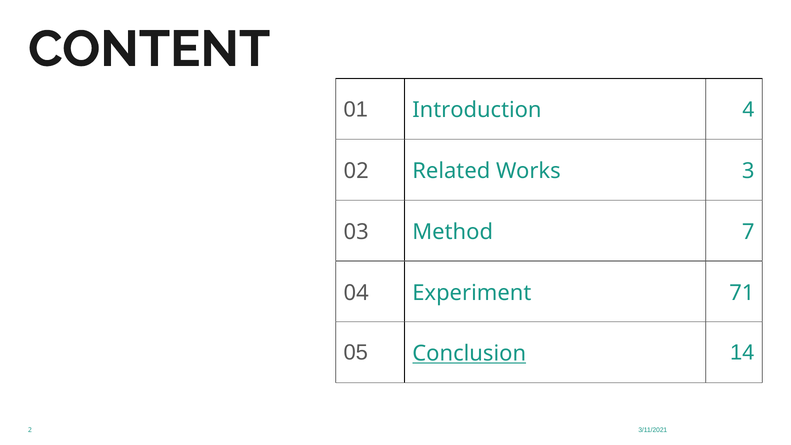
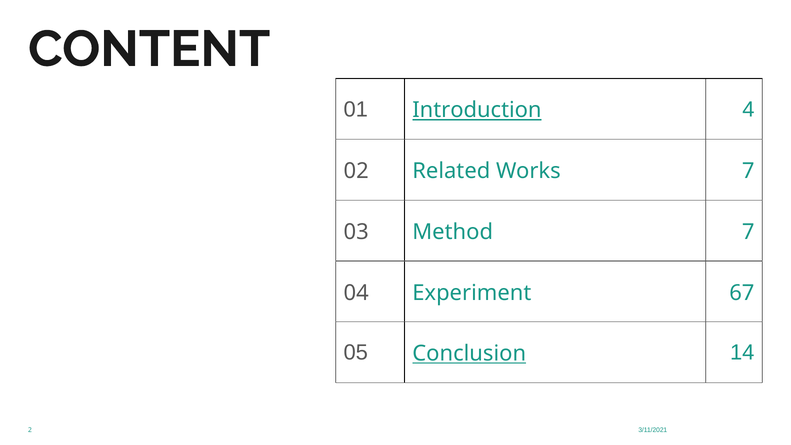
Introduction underline: none -> present
Works 3: 3 -> 7
71: 71 -> 67
